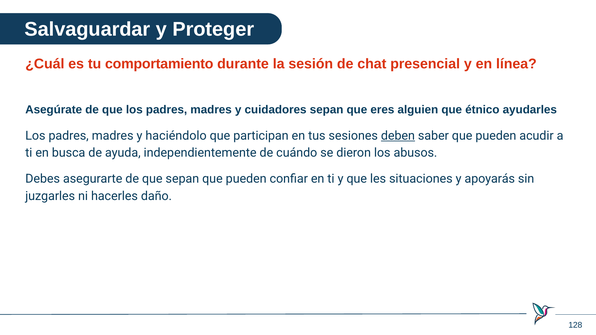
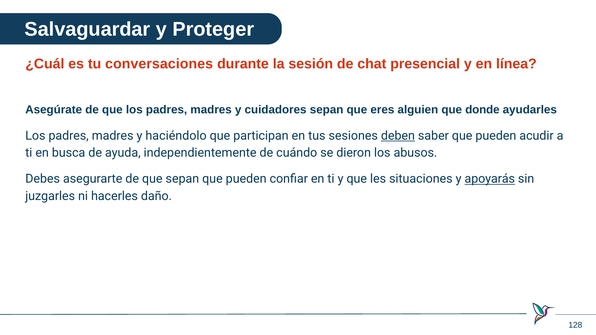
comportamiento: comportamiento -> conversaciones
étnico: étnico -> donde
apoyarás underline: none -> present
